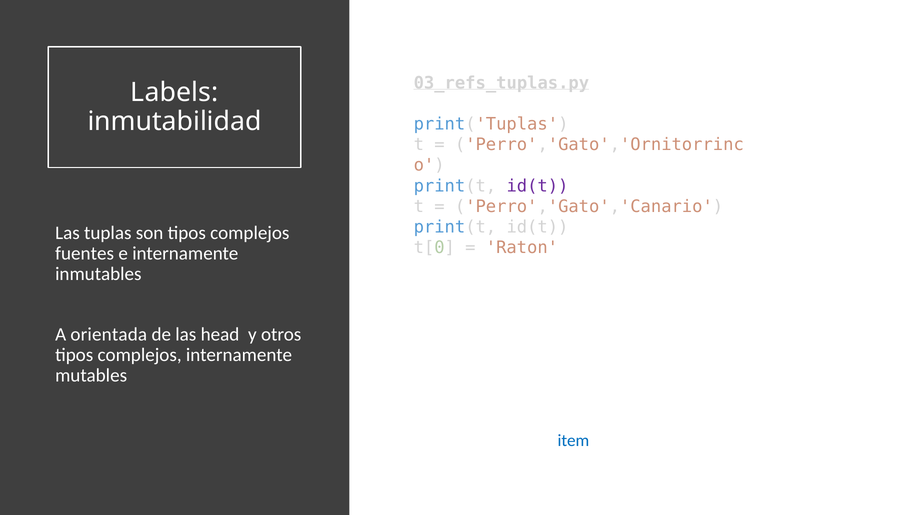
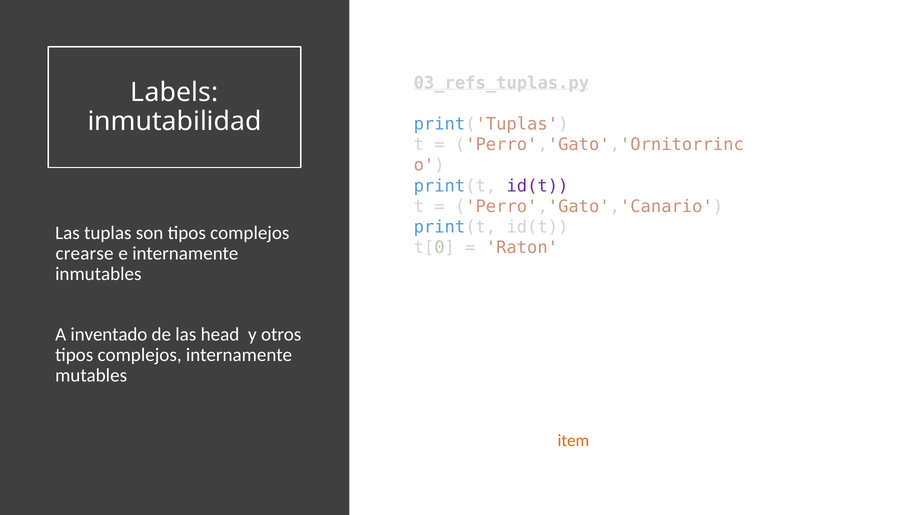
fuentes: fuentes -> crearse
orientada: orientada -> inventado
item colour: blue -> orange
